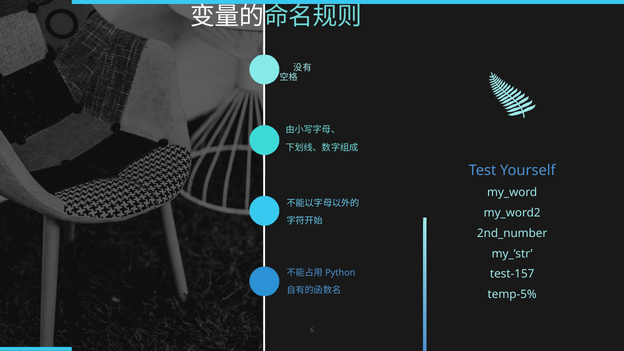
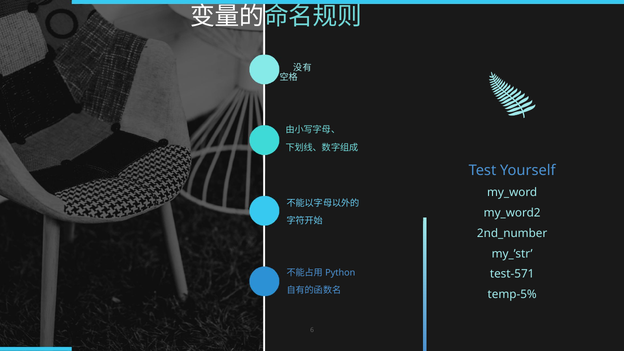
test-157: test-157 -> test-571
